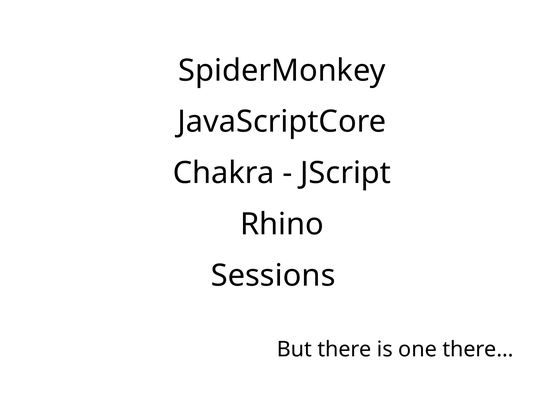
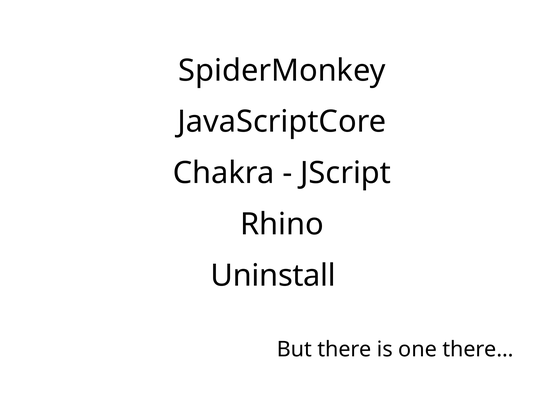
Sessions: Sessions -> Uninstall
